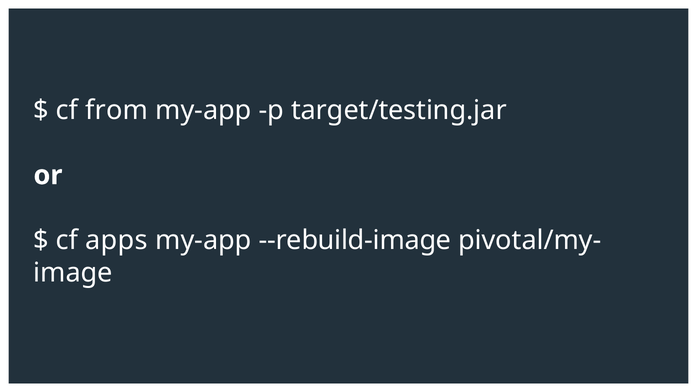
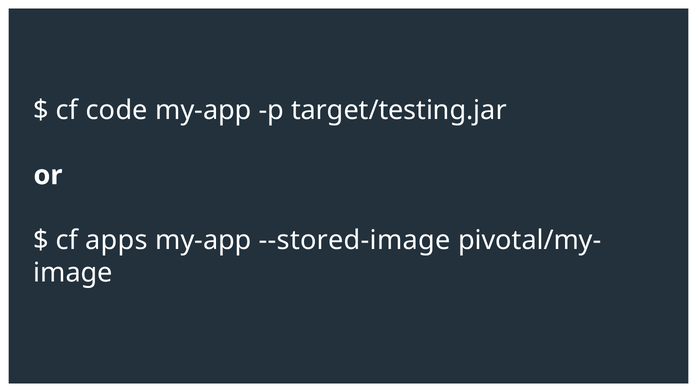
from: from -> code
--rebuild-image: --rebuild-image -> --stored-image
